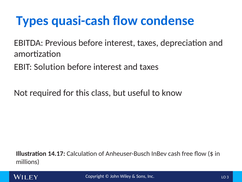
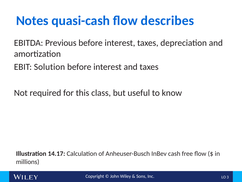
Types: Types -> Notes
condense: condense -> describes
